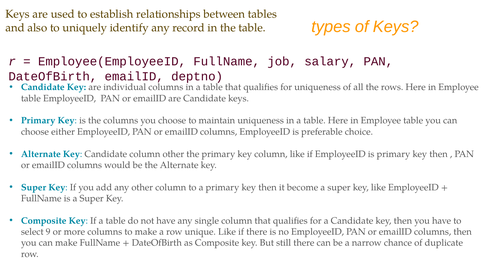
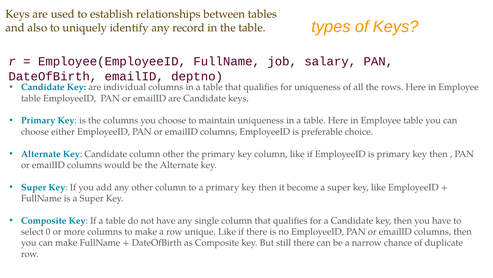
9: 9 -> 0
